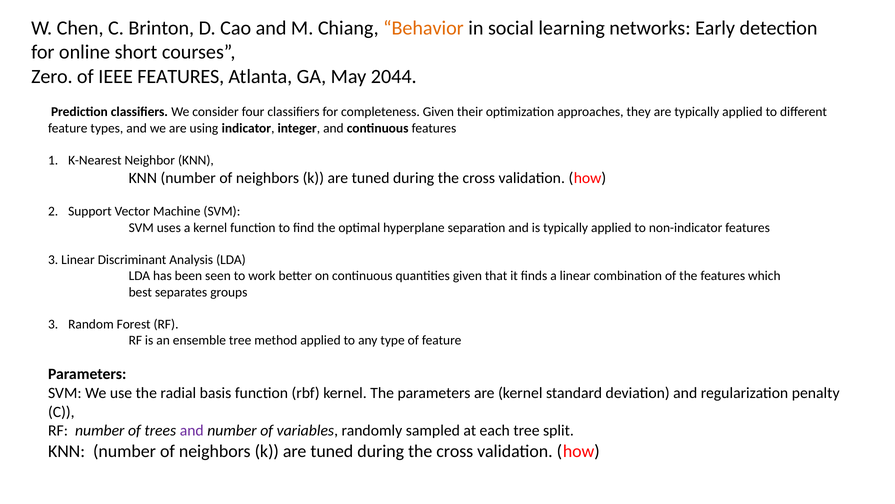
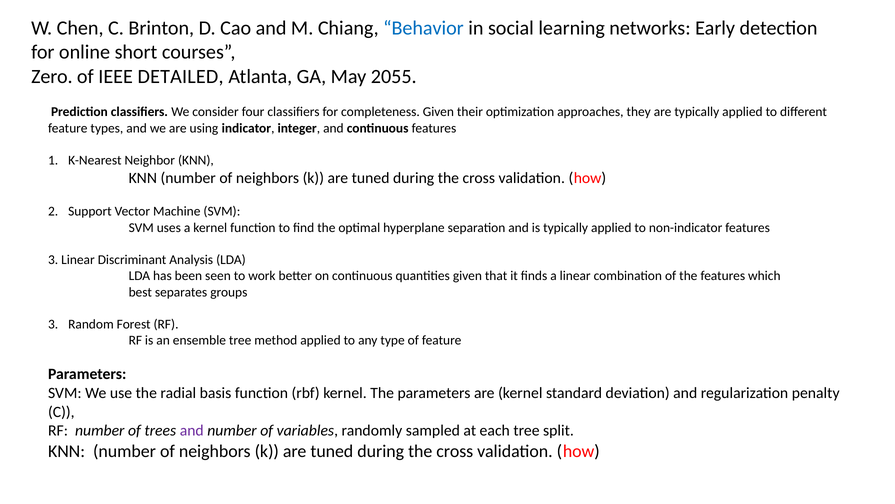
Behavior colour: orange -> blue
IEEE FEATURES: FEATURES -> DETAILED
2044: 2044 -> 2055
